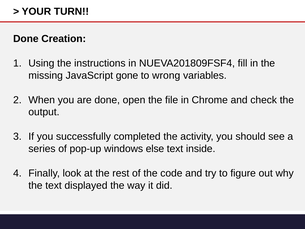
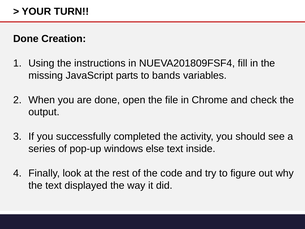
gone: gone -> parts
wrong: wrong -> bands
